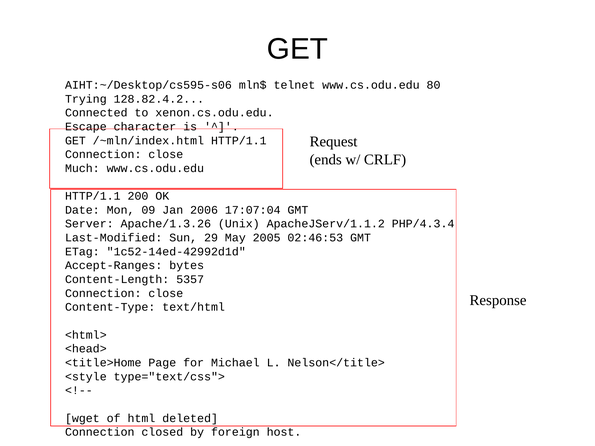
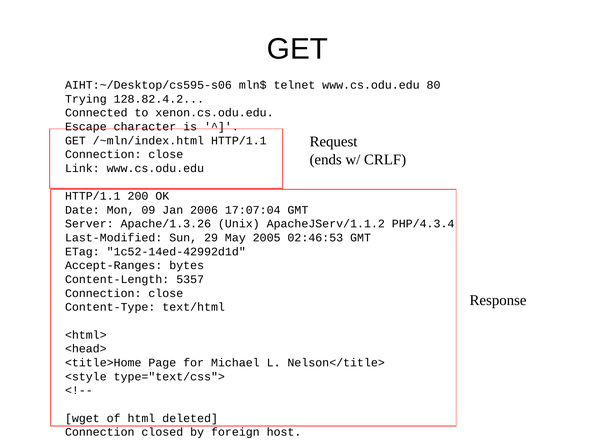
Much: Much -> Link
